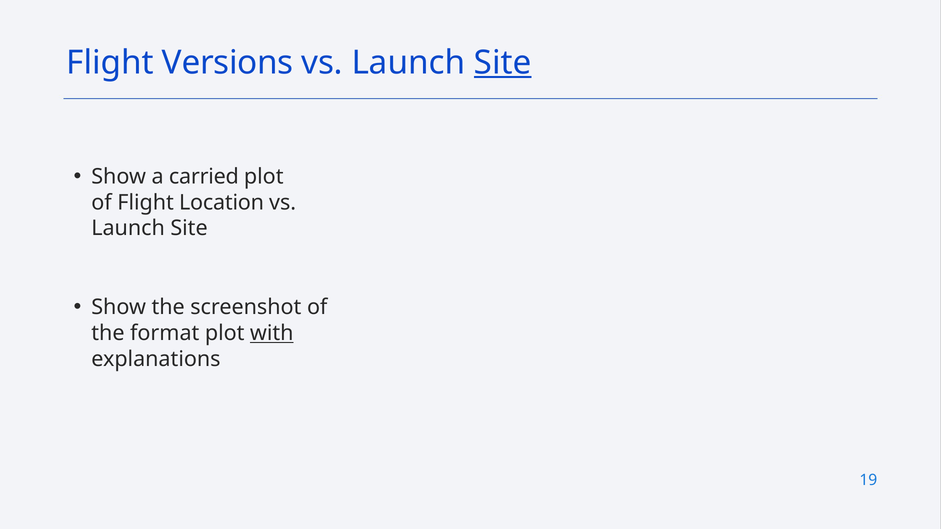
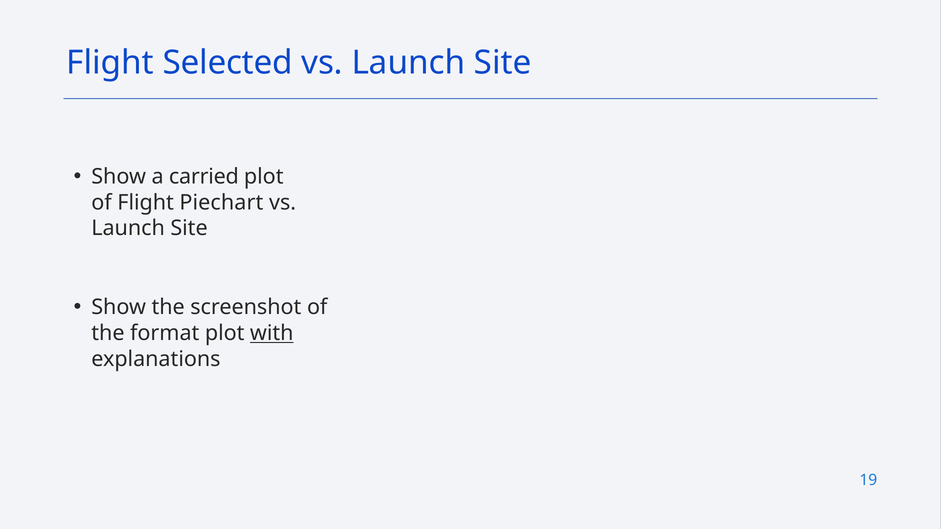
Versions: Versions -> Selected
Site at (503, 63) underline: present -> none
Location: Location -> Piechart
